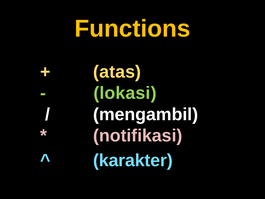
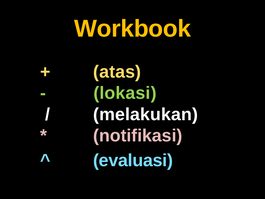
Functions: Functions -> Workbook
mengambil: mengambil -> melakukan
karakter: karakter -> evaluasi
